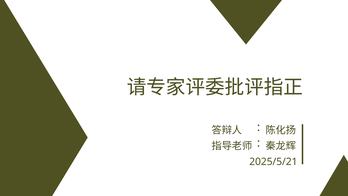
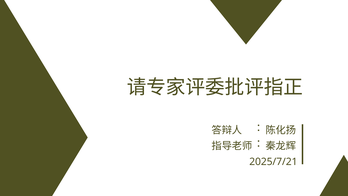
2025/5/21: 2025/5/21 -> 2025/7/21
